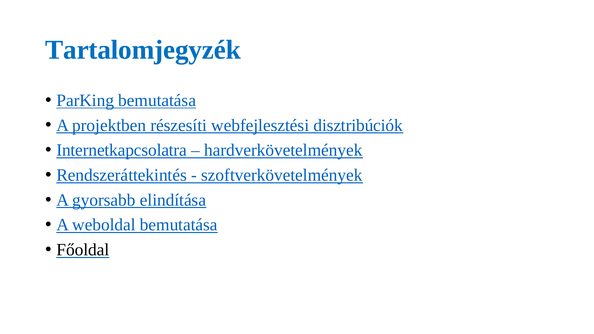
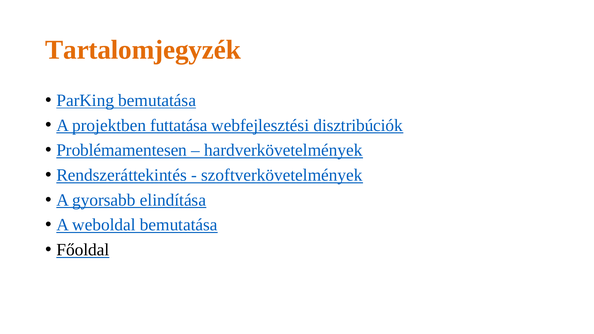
Tartalomjegyzék colour: blue -> orange
részesíti: részesíti -> futtatása
Internetkapcsolatra: Internetkapcsolatra -> Problémamentesen
